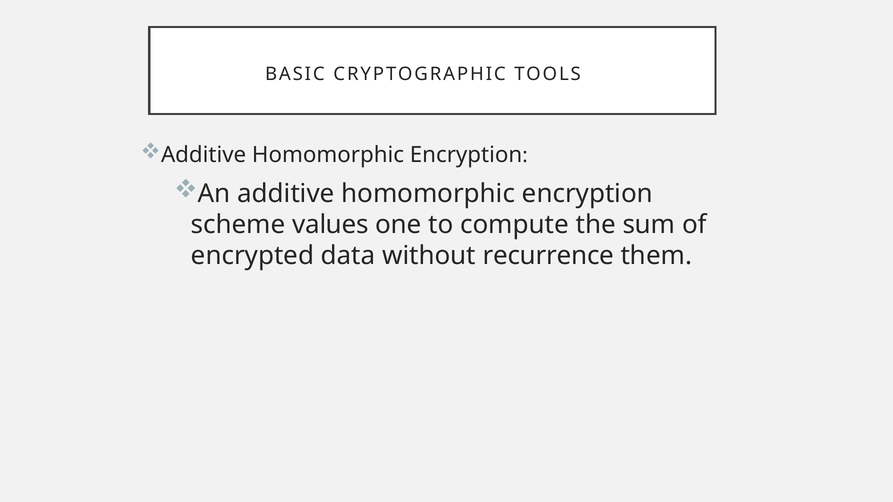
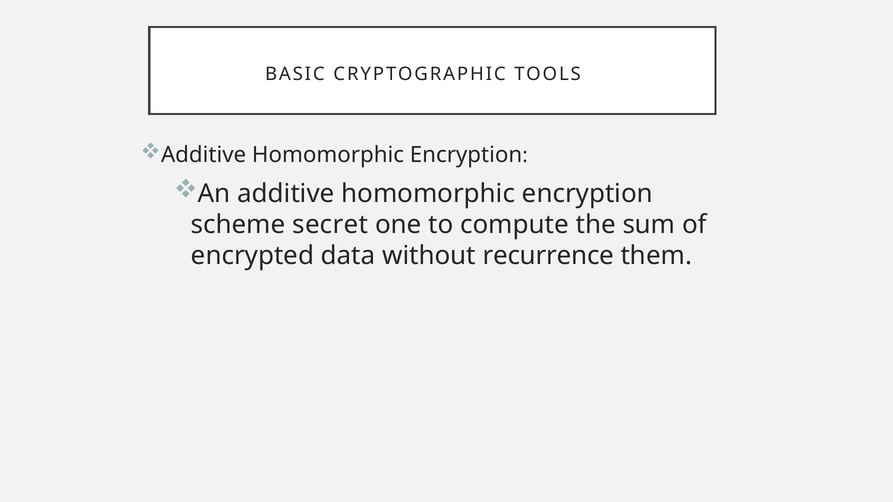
values: values -> secret
